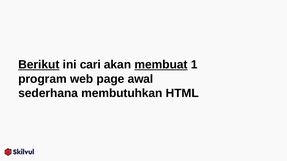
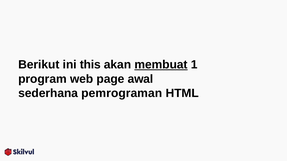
Berikut underline: present -> none
cari: cari -> this
membutuhkan: membutuhkan -> pemrograman
